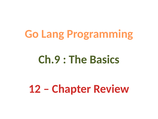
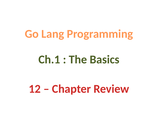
Ch.9: Ch.9 -> Ch.1
